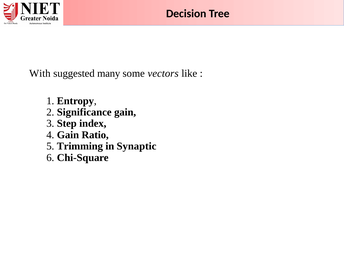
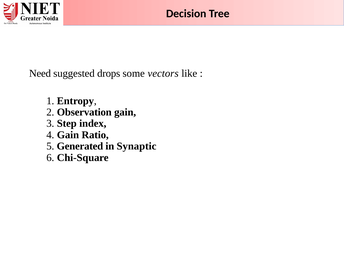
With: With -> Need
many: many -> drops
Significance: Significance -> Observation
Trimming: Trimming -> Generated
